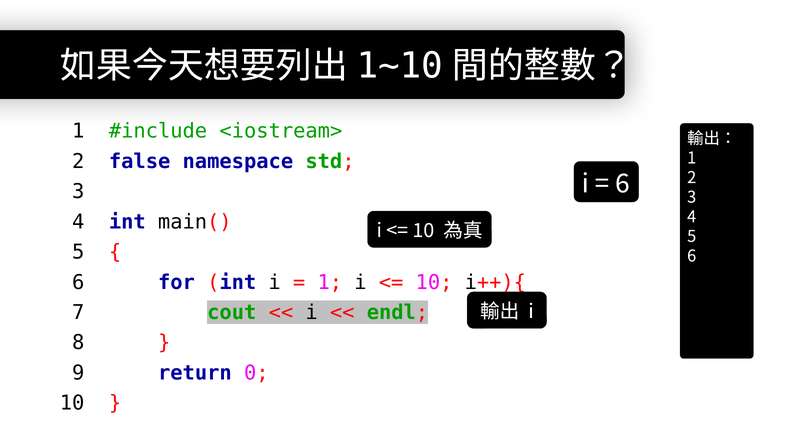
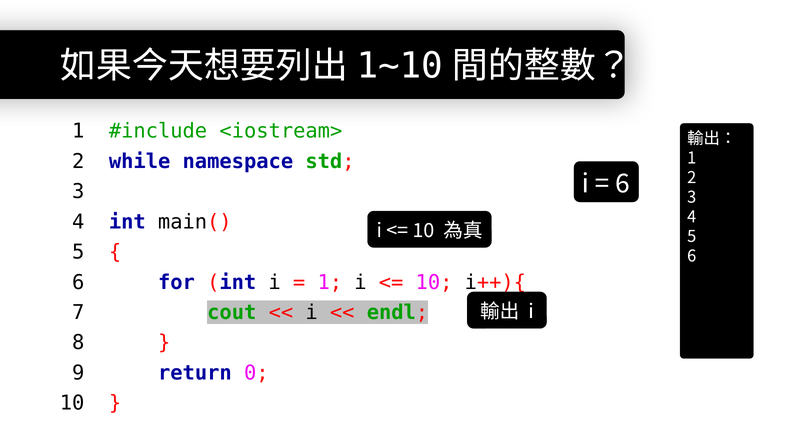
false: false -> while
